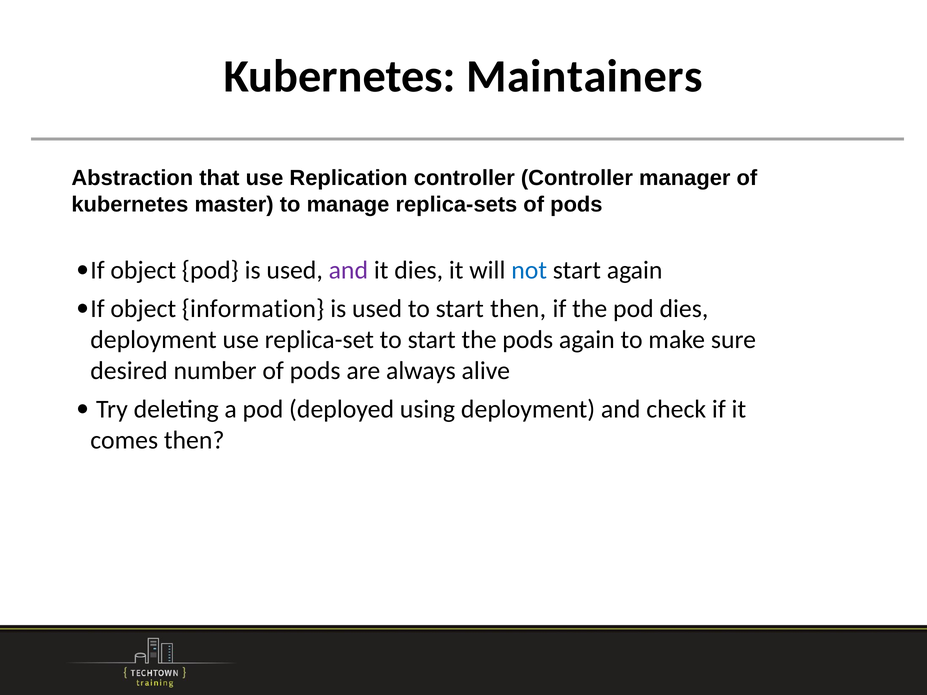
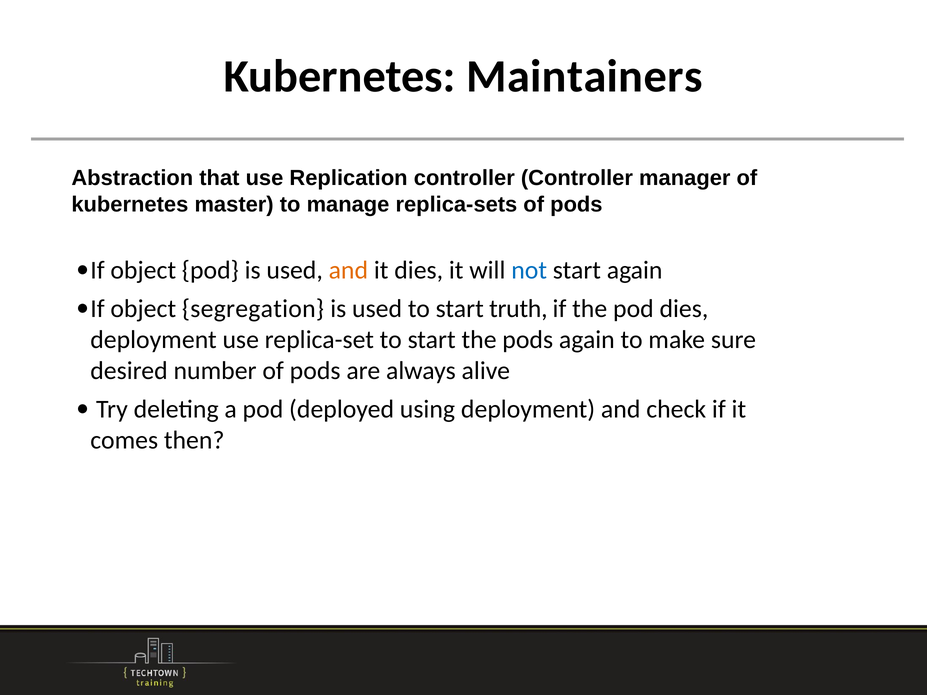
and at (348, 270) colour: purple -> orange
information: information -> segregation
start then: then -> truth
